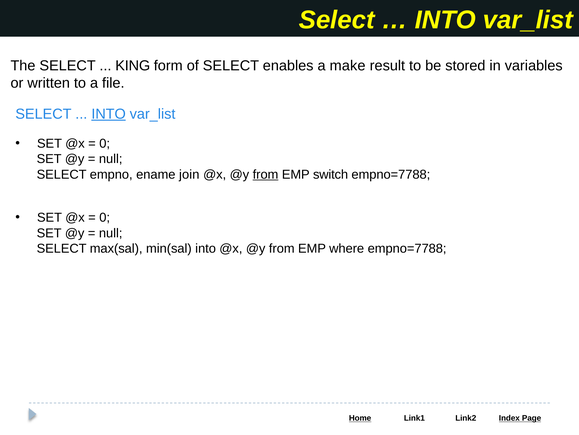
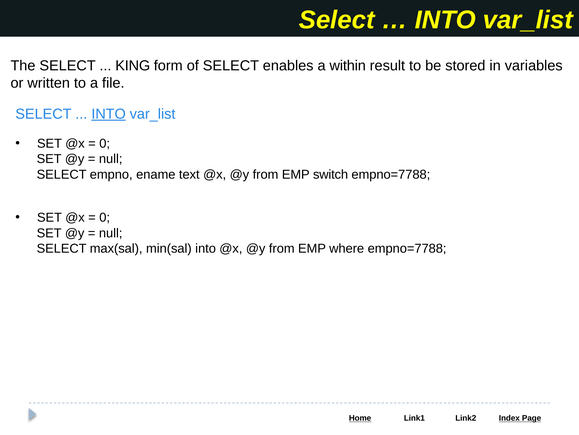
make: make -> within
join: join -> text
from at (266, 174) underline: present -> none
